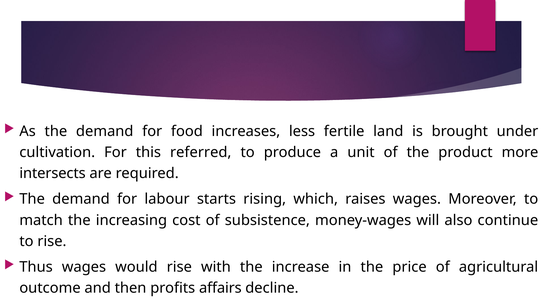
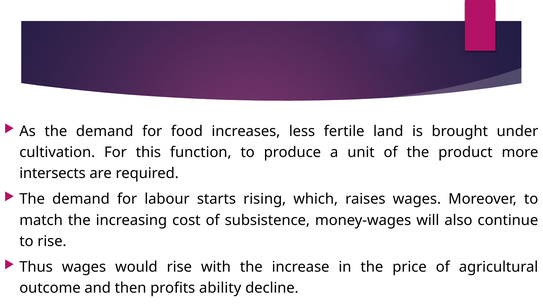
referred: referred -> function
affairs: affairs -> ability
